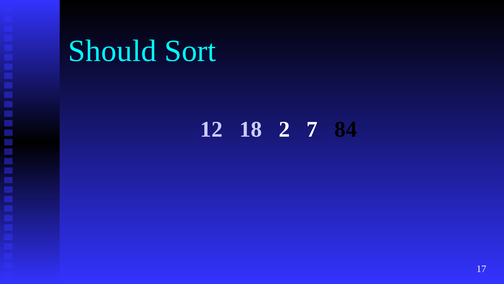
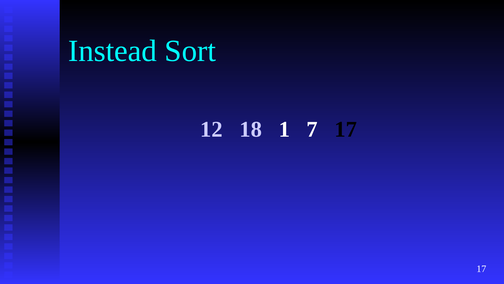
Should: Should -> Instead
2: 2 -> 1
7 84: 84 -> 17
